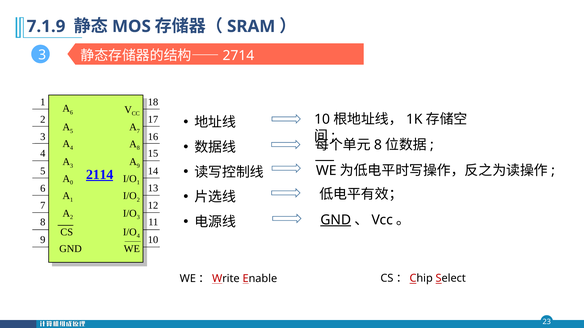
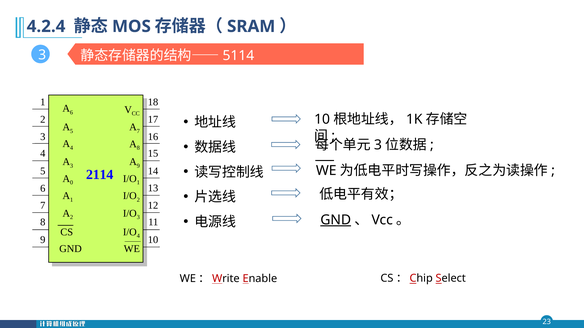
7.1.9: 7.1.9 -> 4.2.4
2714: 2714 -> 5114
8 at (378, 145): 8 -> 3
2114 underline: present -> none
